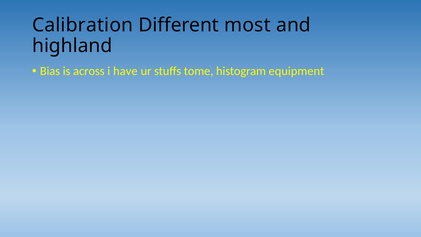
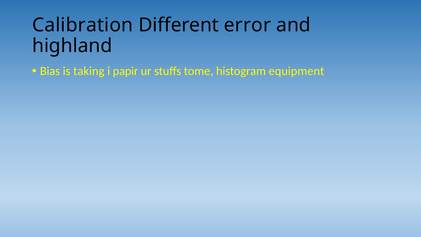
most: most -> error
across: across -> taking
have: have -> papir
